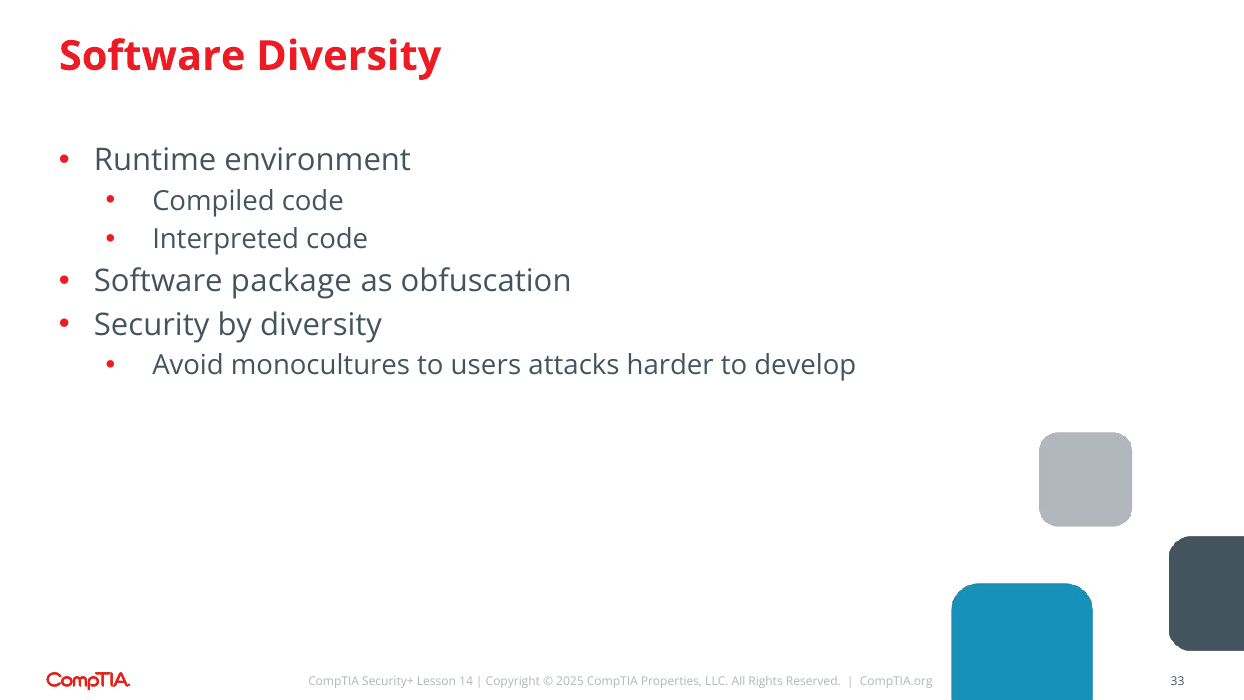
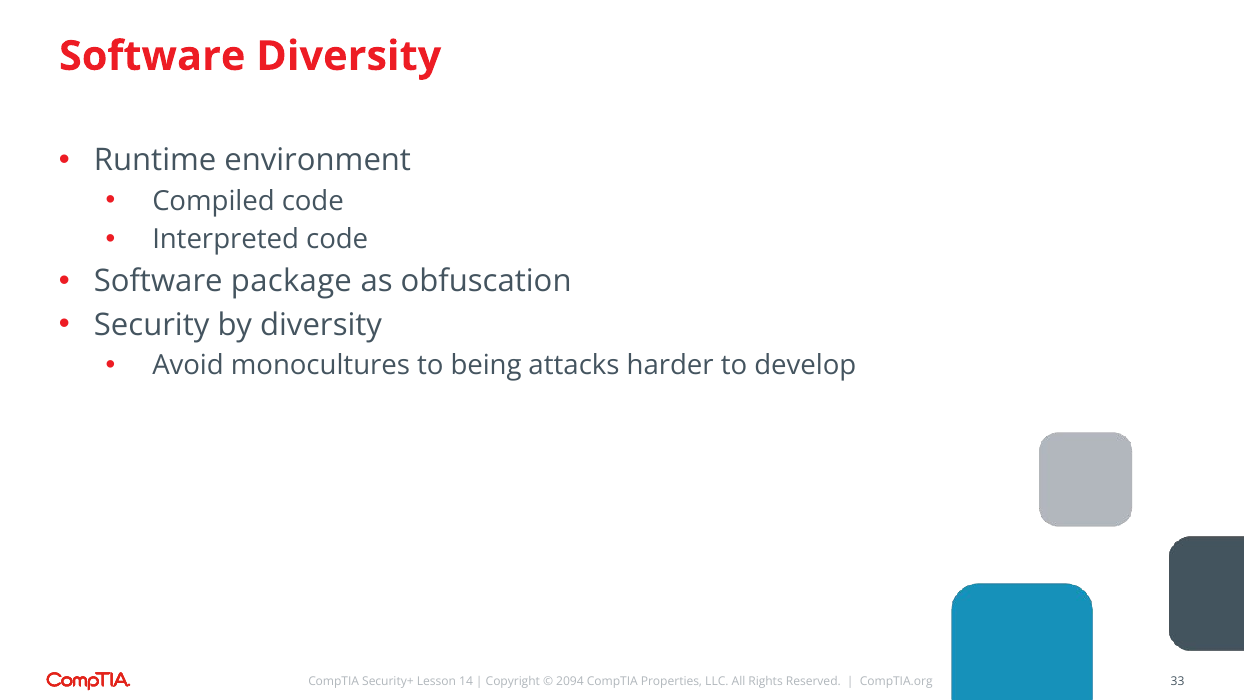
users: users -> being
2025: 2025 -> 2094
